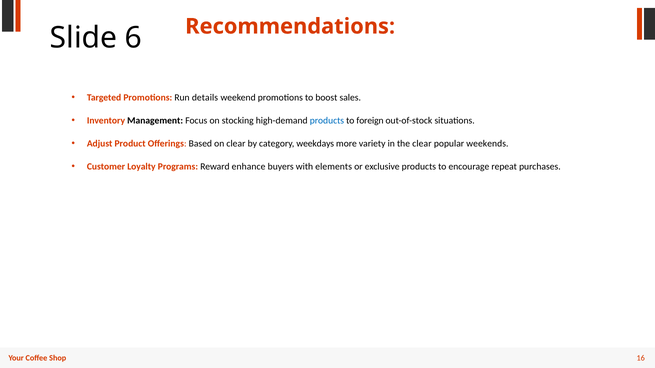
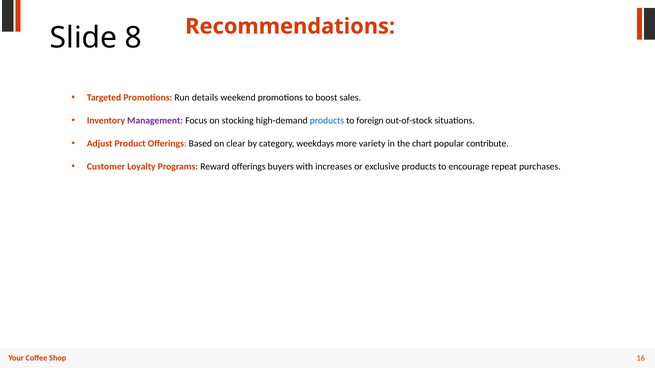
6: 6 -> 8
Management colour: black -> purple
the clear: clear -> chart
weekends: weekends -> contribute
Reward enhance: enhance -> offerings
elements: elements -> increases
